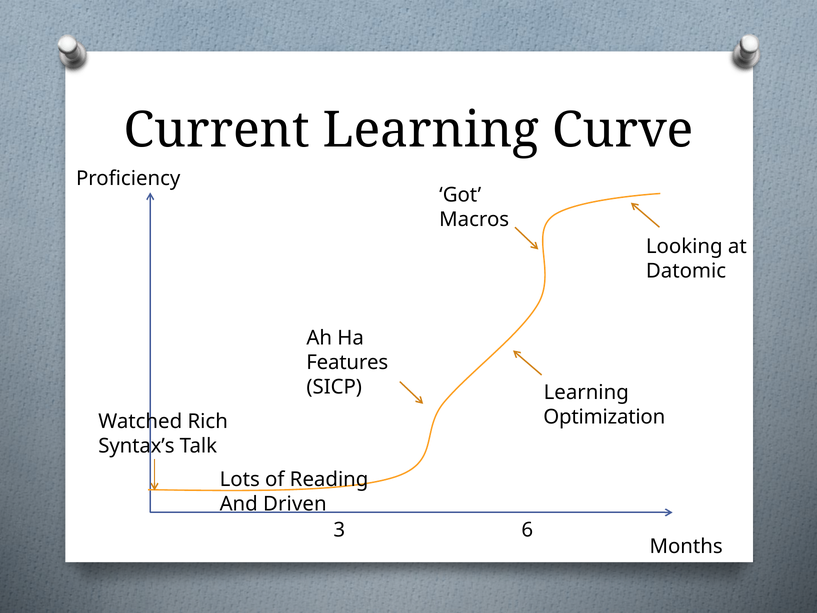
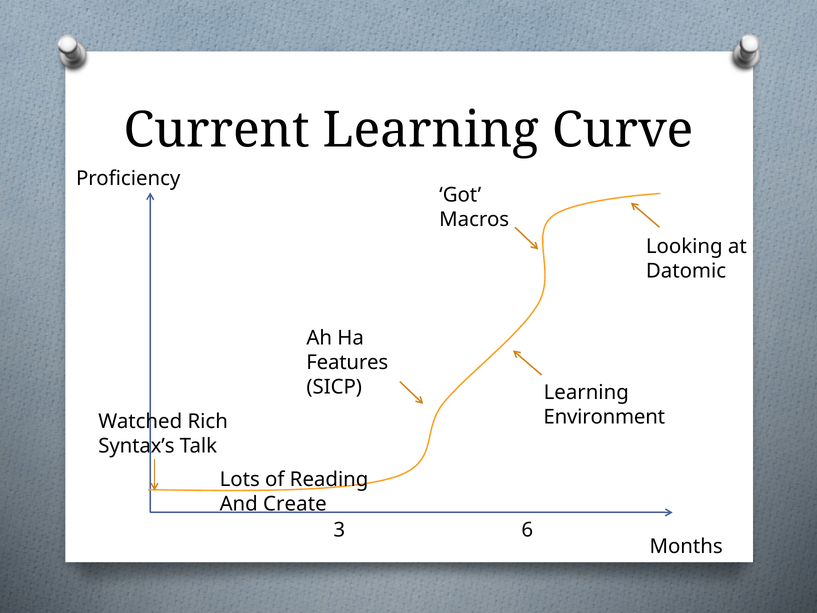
Optimization: Optimization -> Environment
Driven: Driven -> Create
